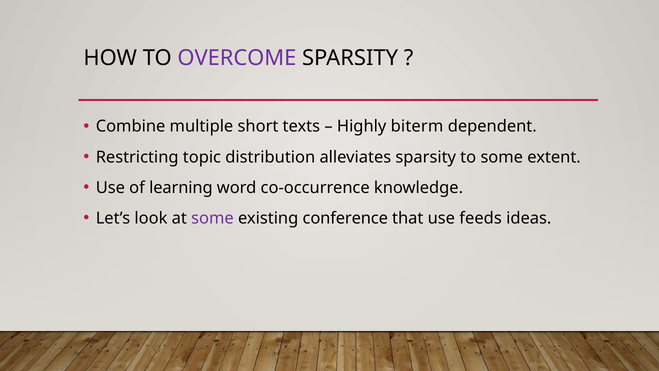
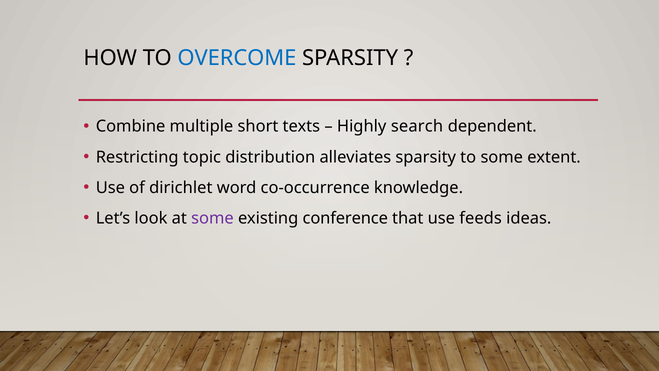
OVERCOME colour: purple -> blue
biterm: biterm -> search
learning: learning -> dirichlet
